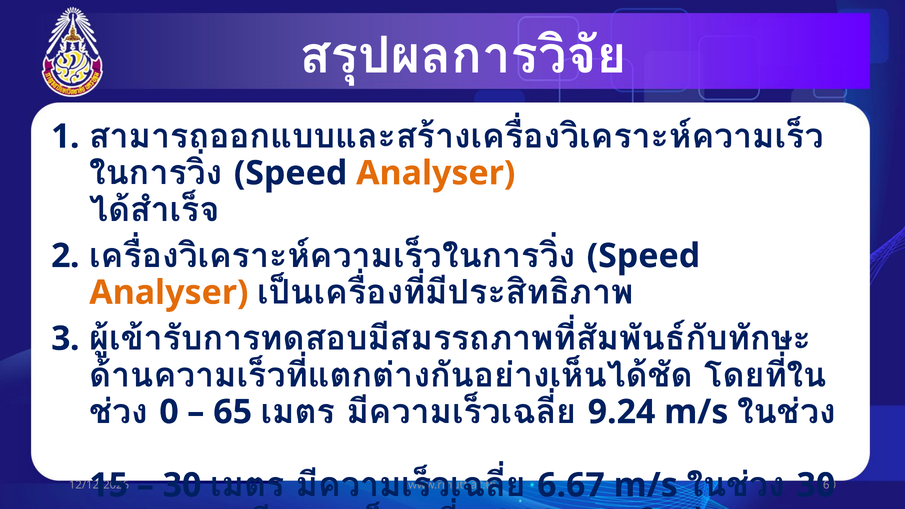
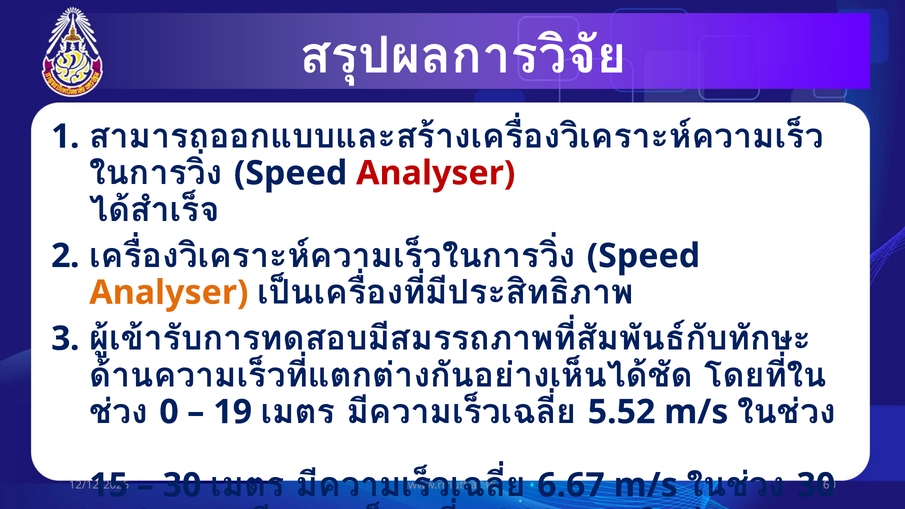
Analyser at (436, 173) colour: orange -> red
65: 65 -> 19
9.24: 9.24 -> 5.52
